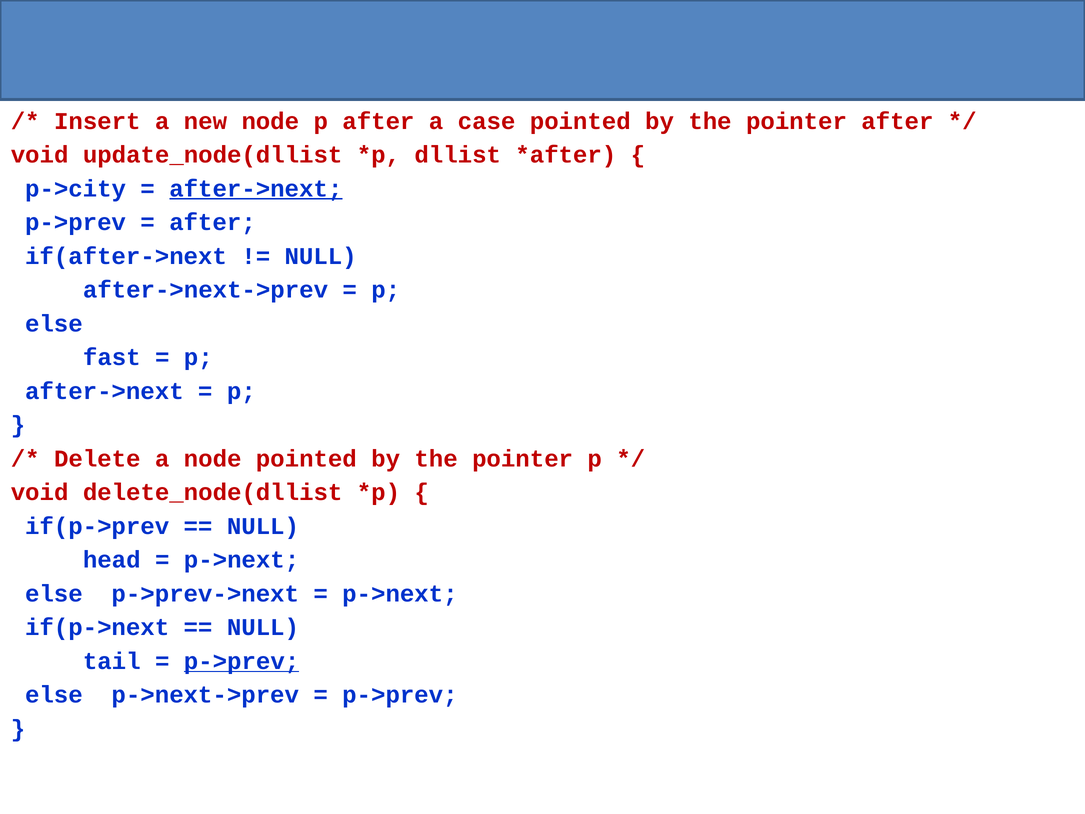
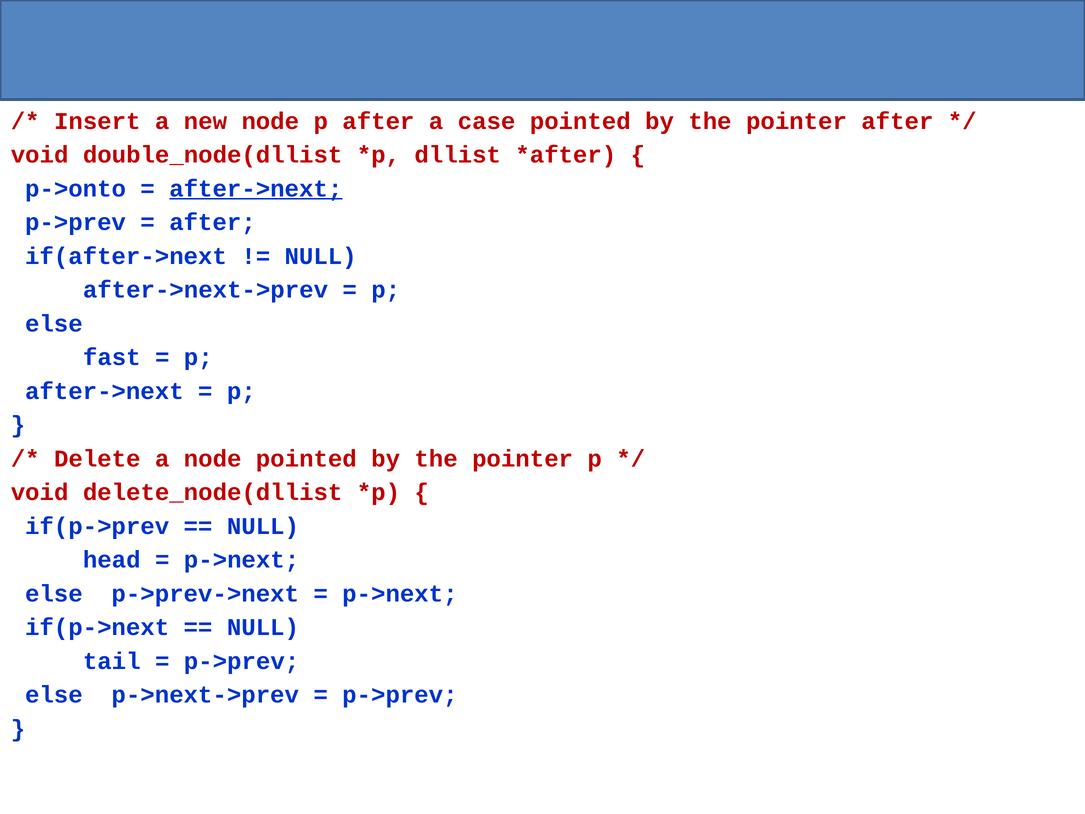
update_node(dllist: update_node(dllist -> double_node(dllist
p->city: p->city -> p->onto
p->prev at (242, 661) underline: present -> none
